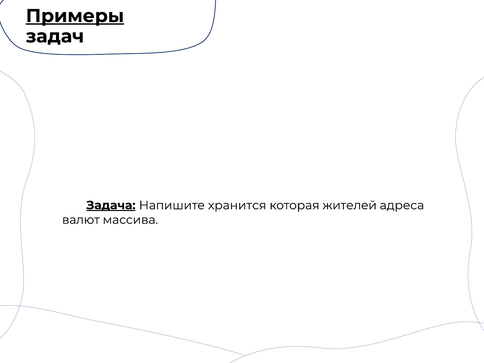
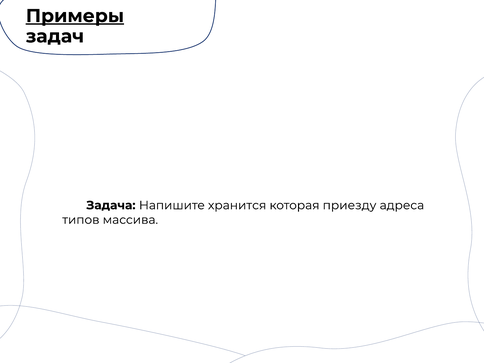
Задача underline: present -> none
жителей: жителей -> приезду
валют: валют -> типов
